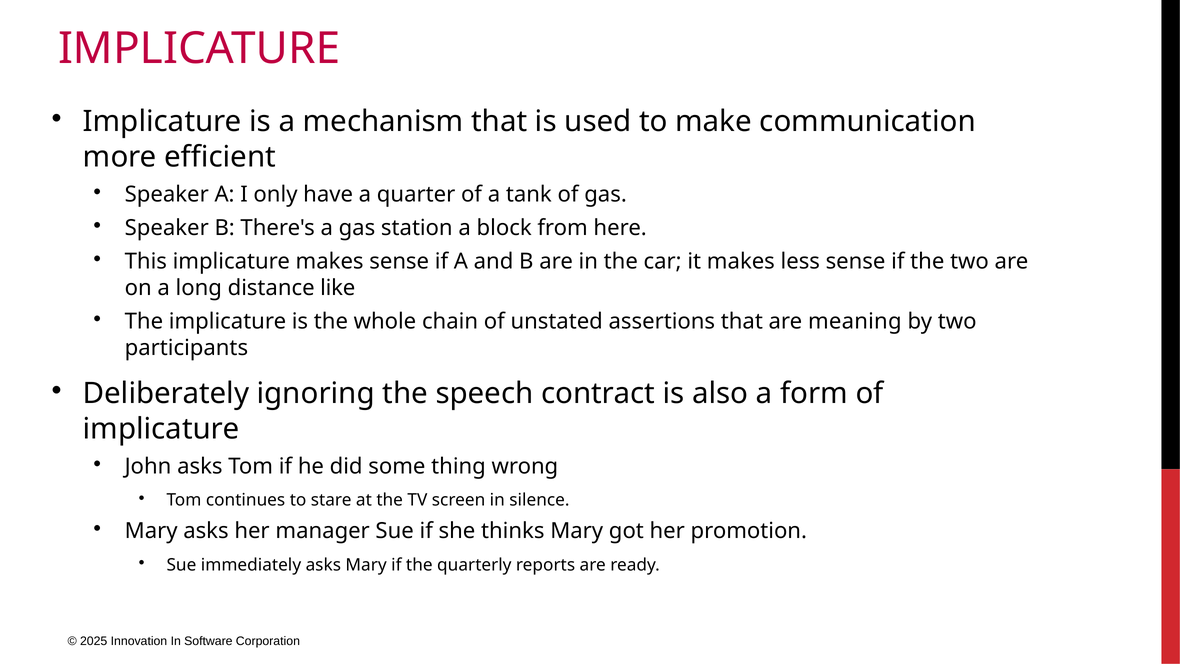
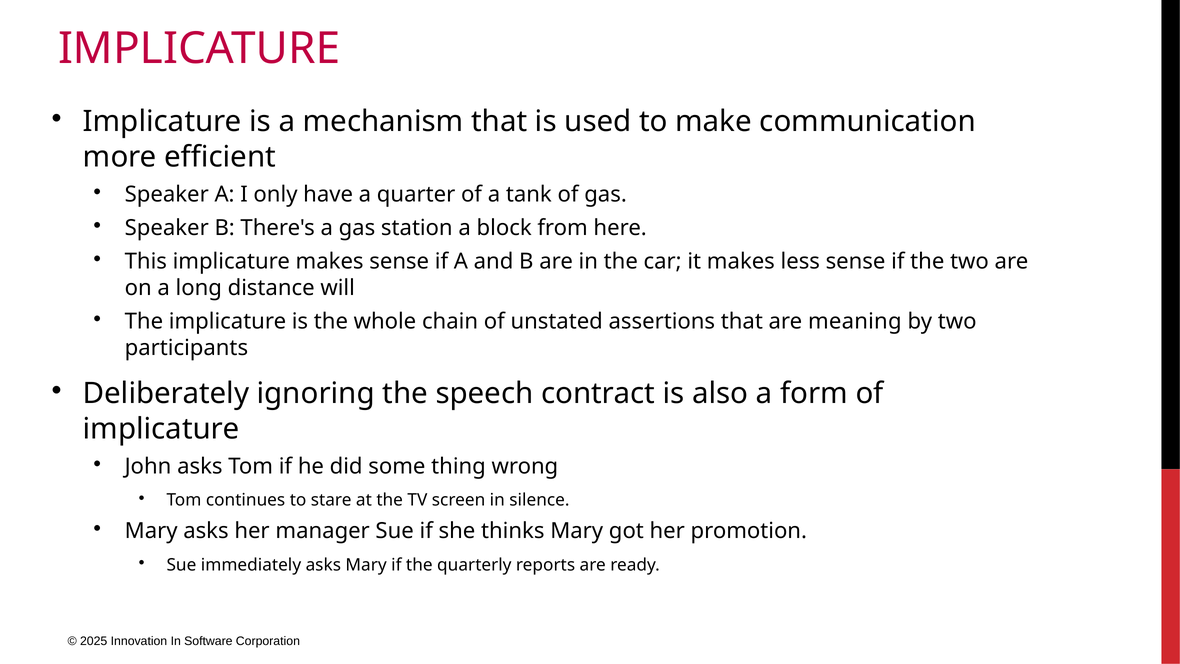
like: like -> will
